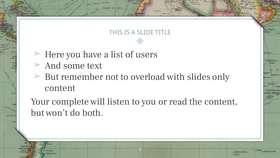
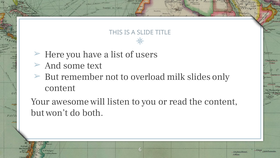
with: with -> milk
complete: complete -> awesome
